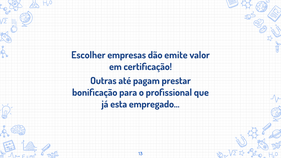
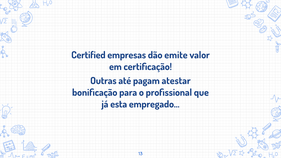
Escolher: Escolher -> Certified
prestar: prestar -> atestar
